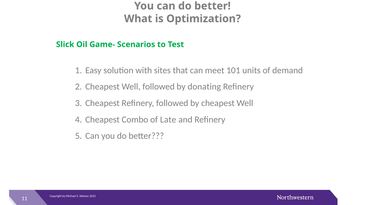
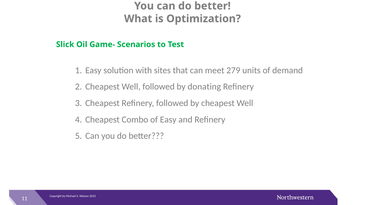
101: 101 -> 279
of Late: Late -> Easy
